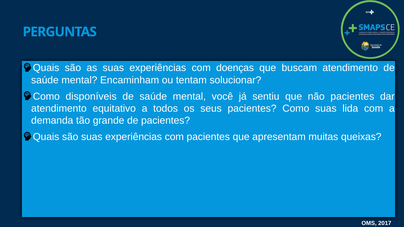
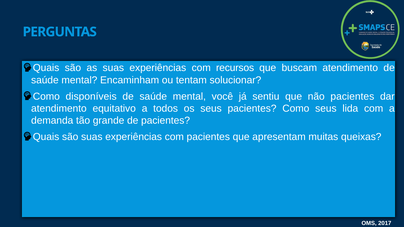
doenças: doenças -> recursos
Como suas: suas -> seus
